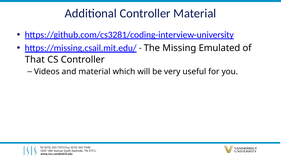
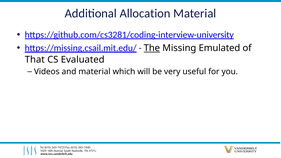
Additional Controller: Controller -> Allocation
The underline: none -> present
CS Controller: Controller -> Evaluated
